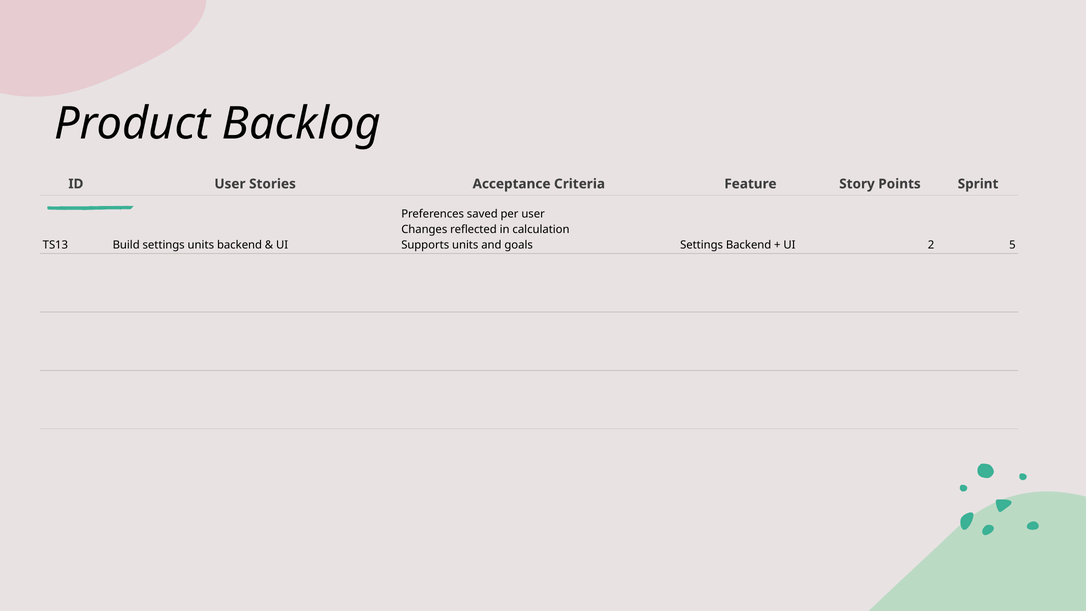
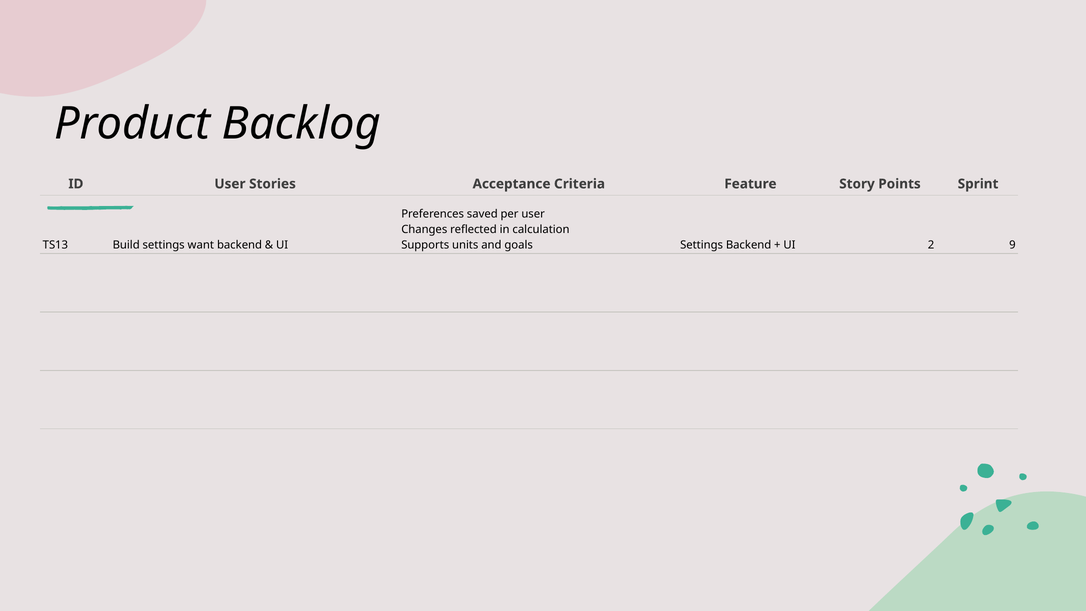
settings units: units -> want
5: 5 -> 9
